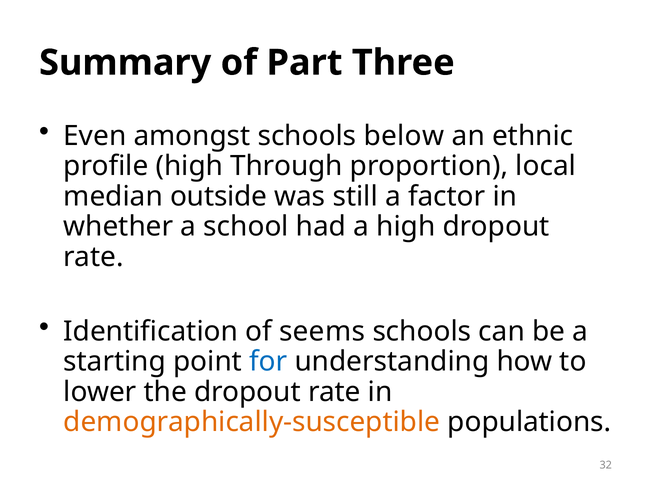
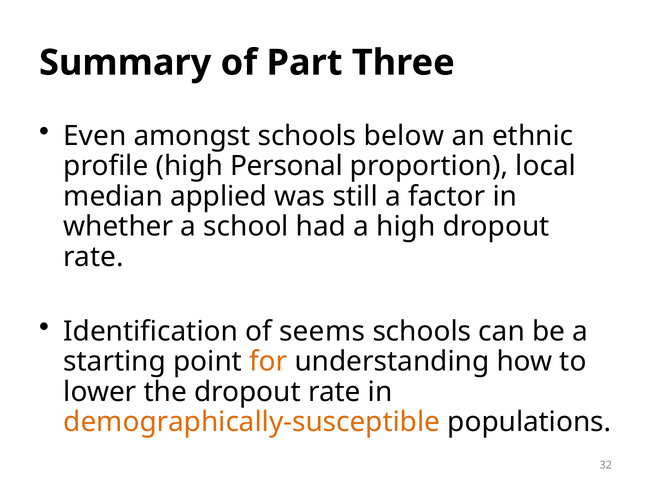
Through: Through -> Personal
outside: outside -> applied
for colour: blue -> orange
